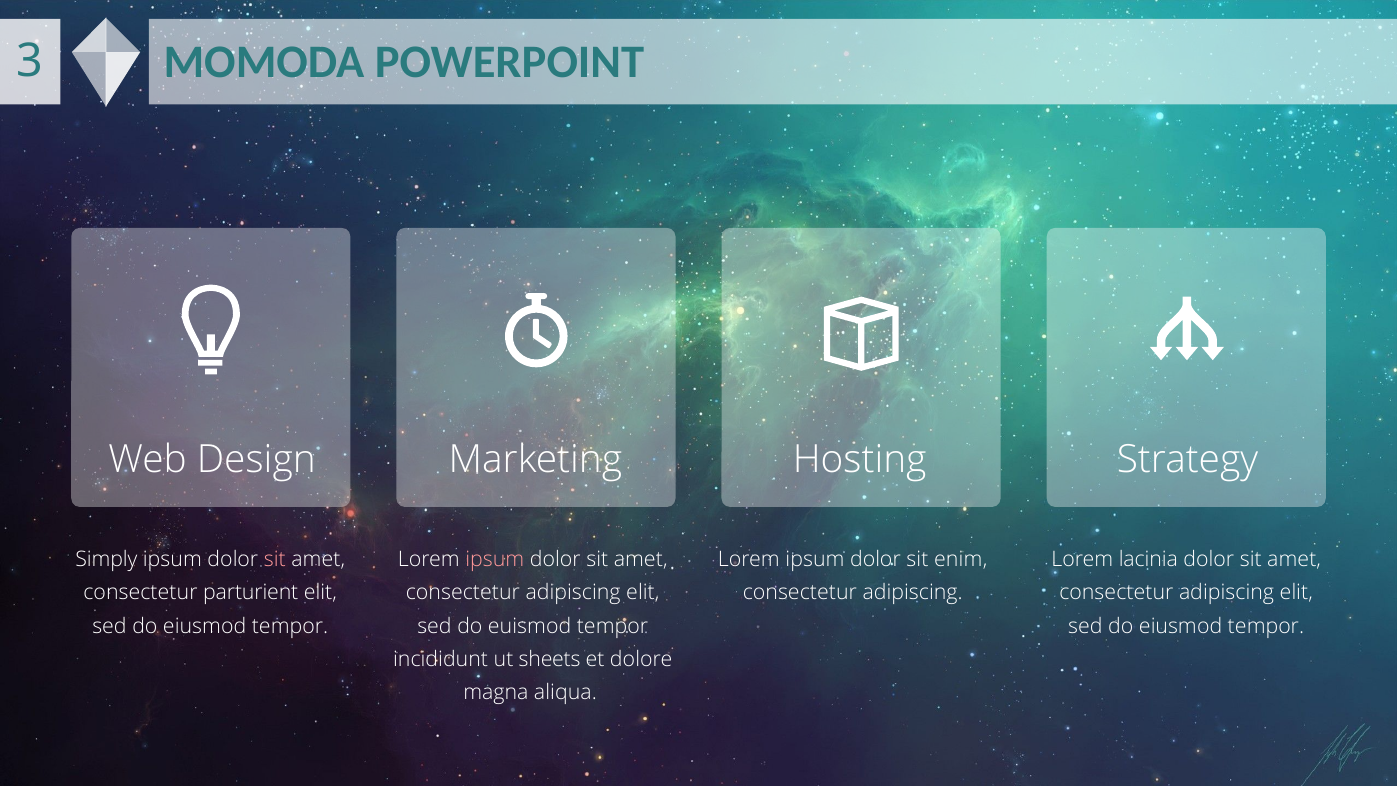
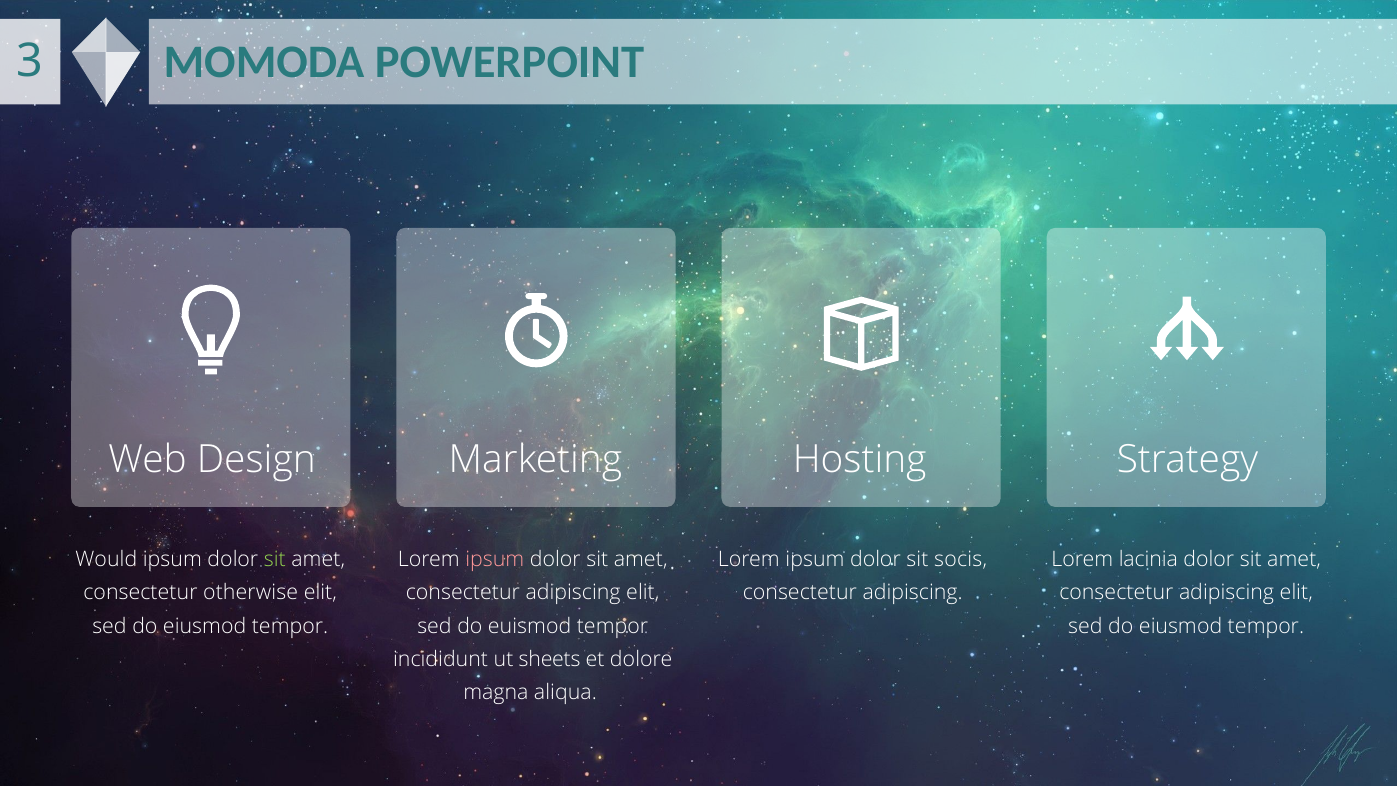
Simply: Simply -> Would
sit at (275, 559) colour: pink -> light green
enim: enim -> socis
parturient: parturient -> otherwise
